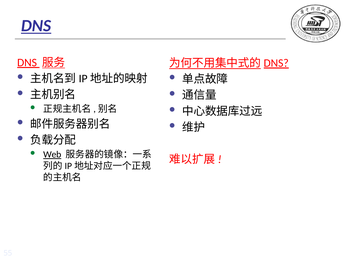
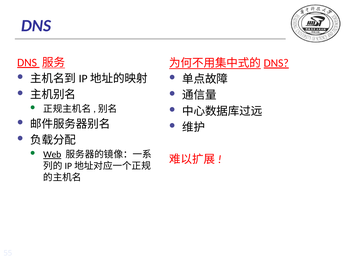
DNS at (36, 26) underline: present -> none
